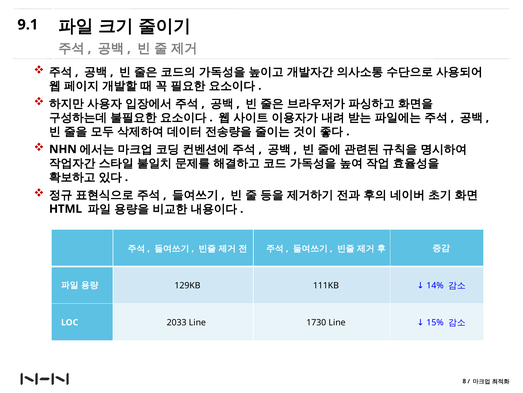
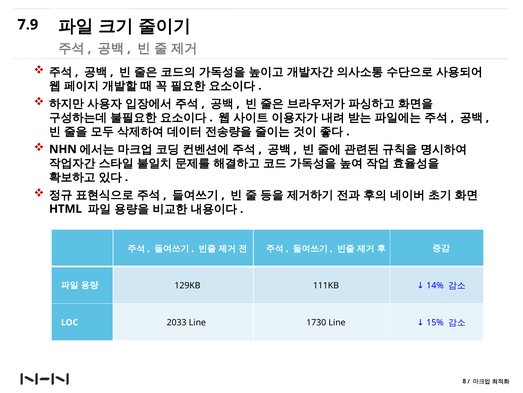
9.1: 9.1 -> 7.9
